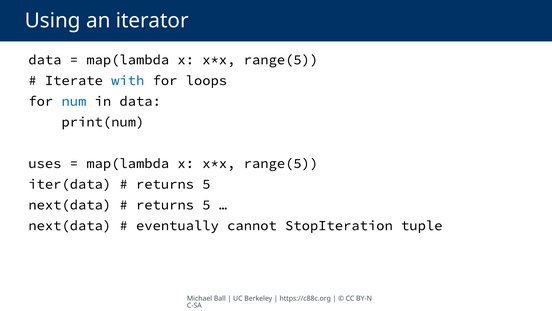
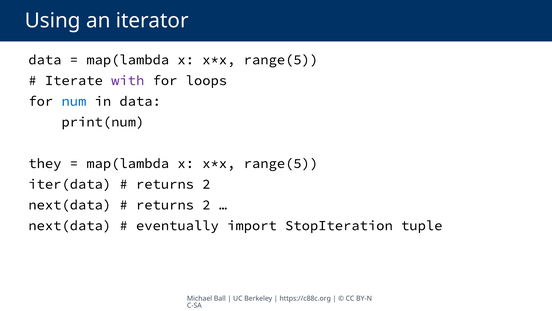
with colour: blue -> purple
uses: uses -> they
5 at (206, 184): 5 -> 2
5 at (206, 205): 5 -> 2
cannot: cannot -> import
